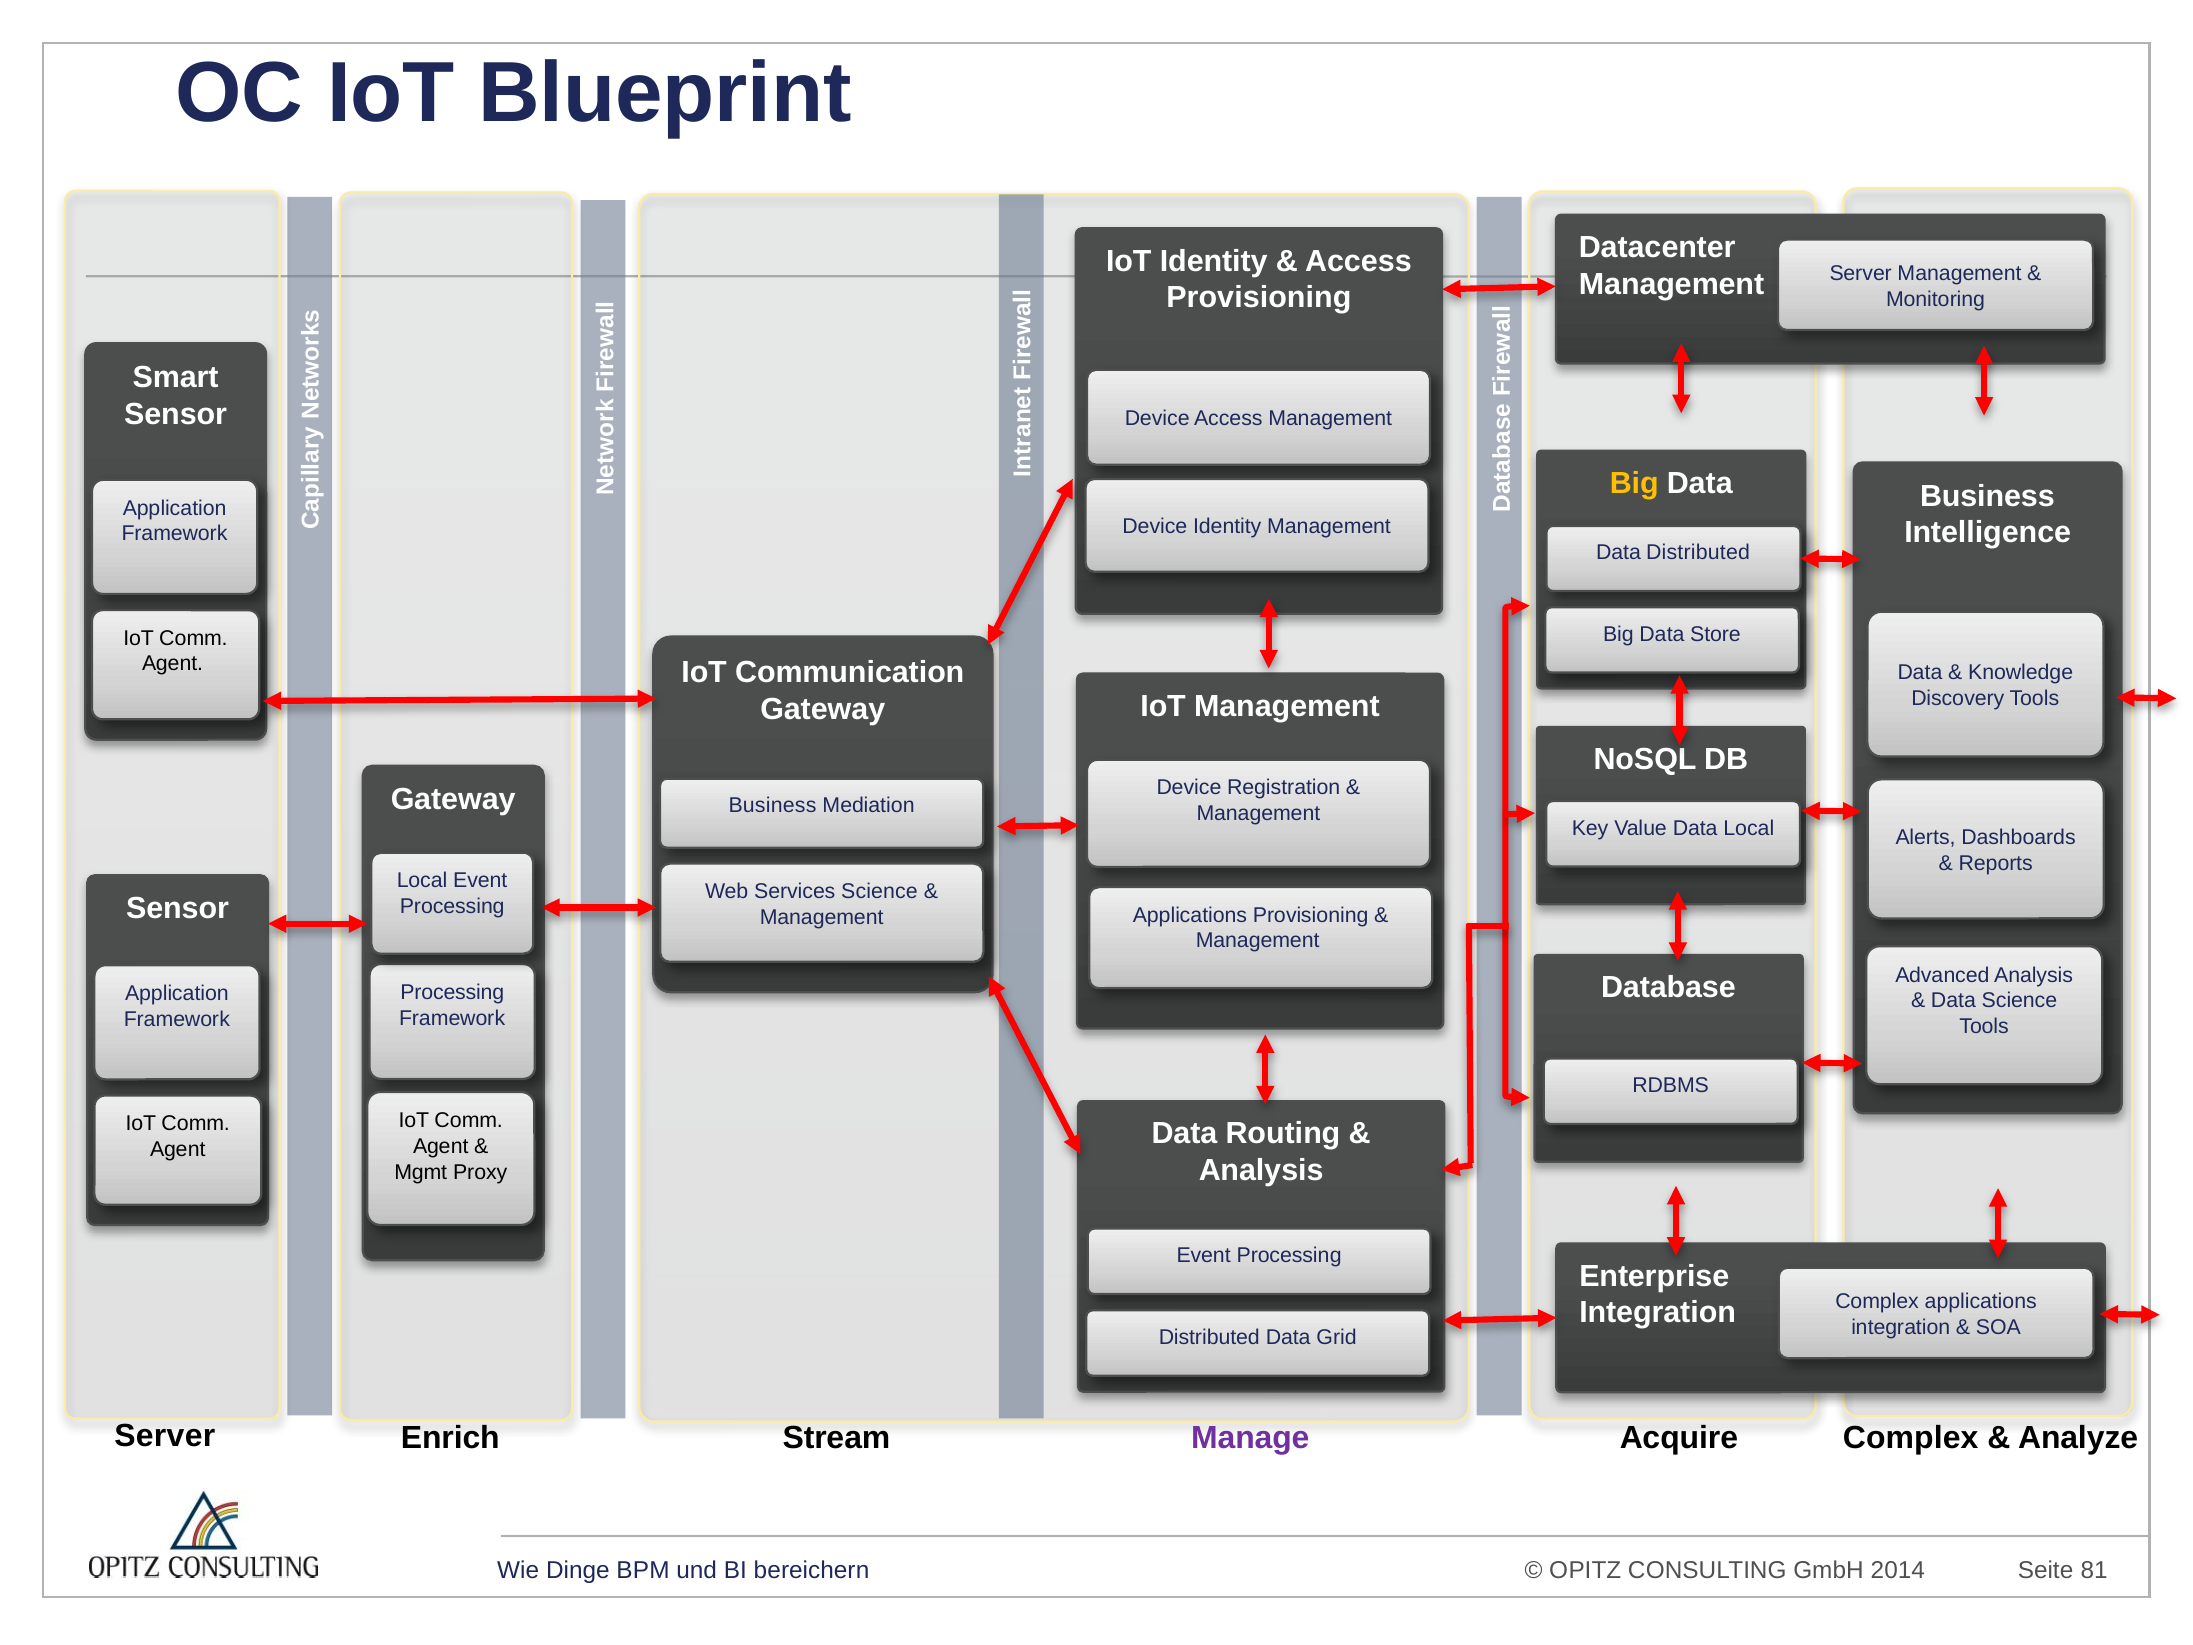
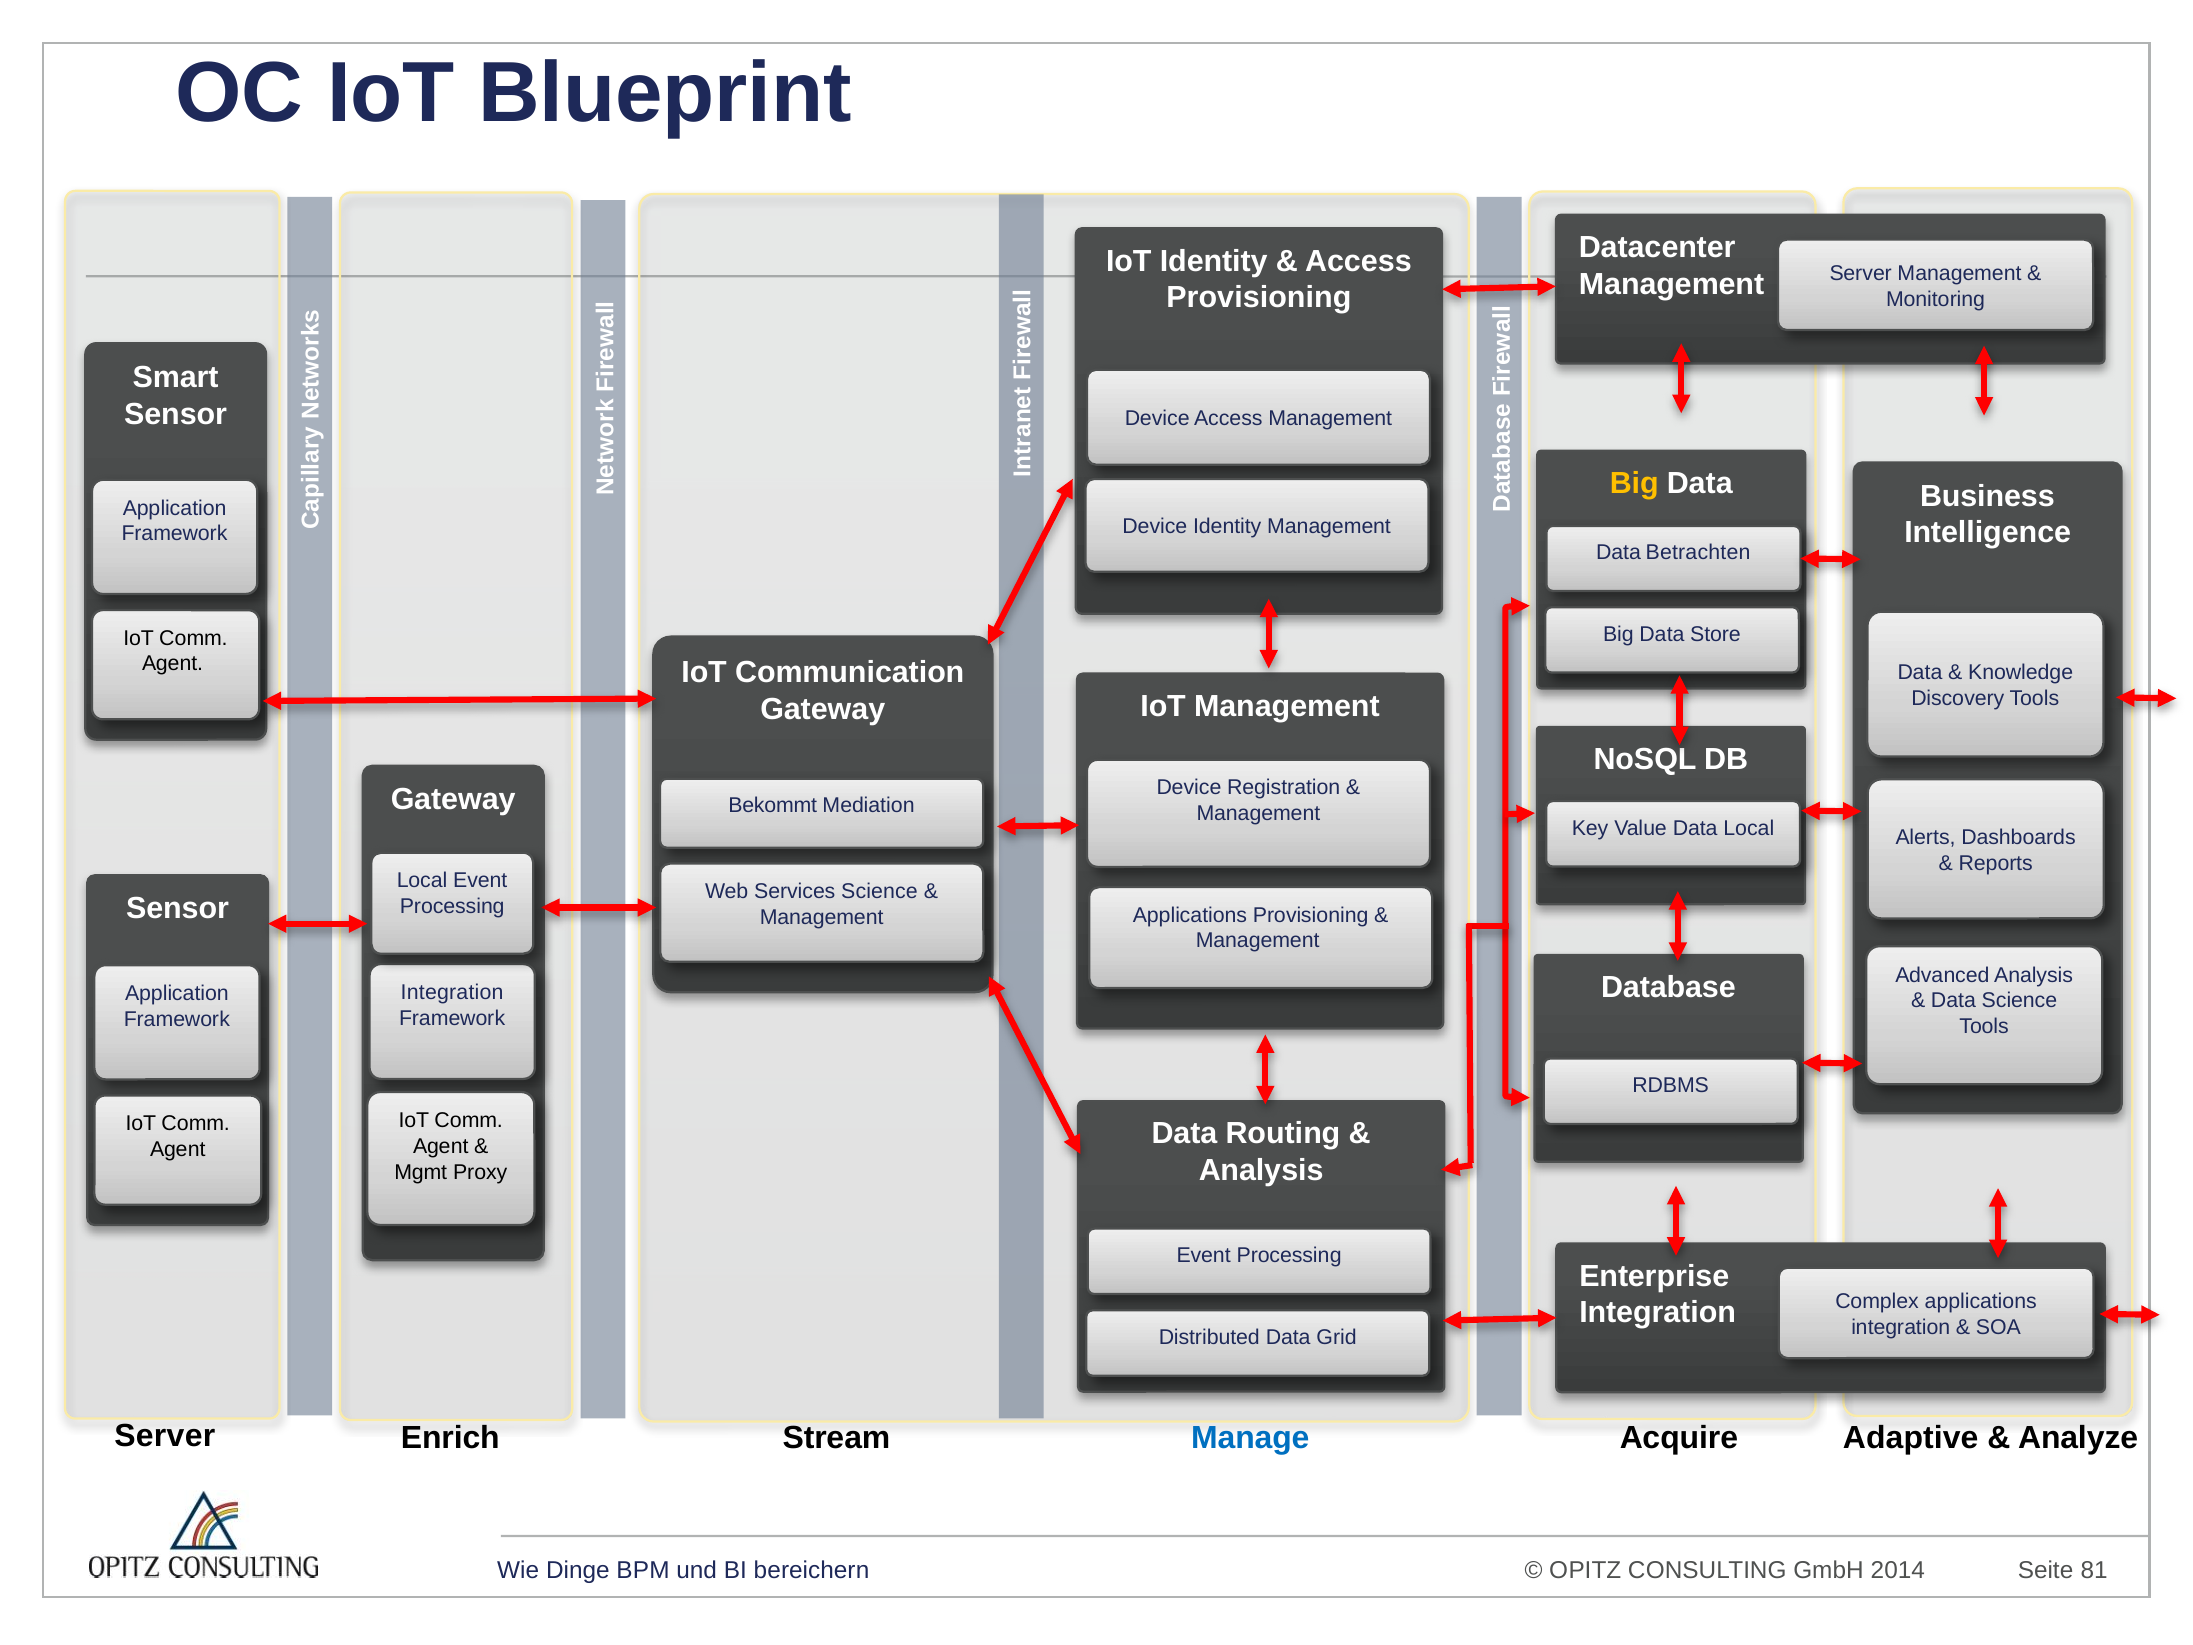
Data Distributed: Distributed -> Betrachten
Business at (772, 806): Business -> Bekommt
Processing at (452, 992): Processing -> Integration
Manage colour: purple -> blue
Acquire Complex: Complex -> Adaptive
